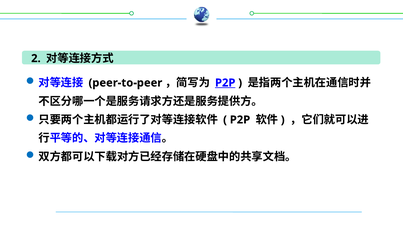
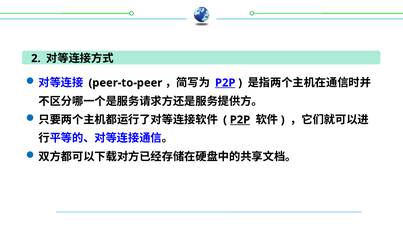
P2P at (240, 120) underline: none -> present
